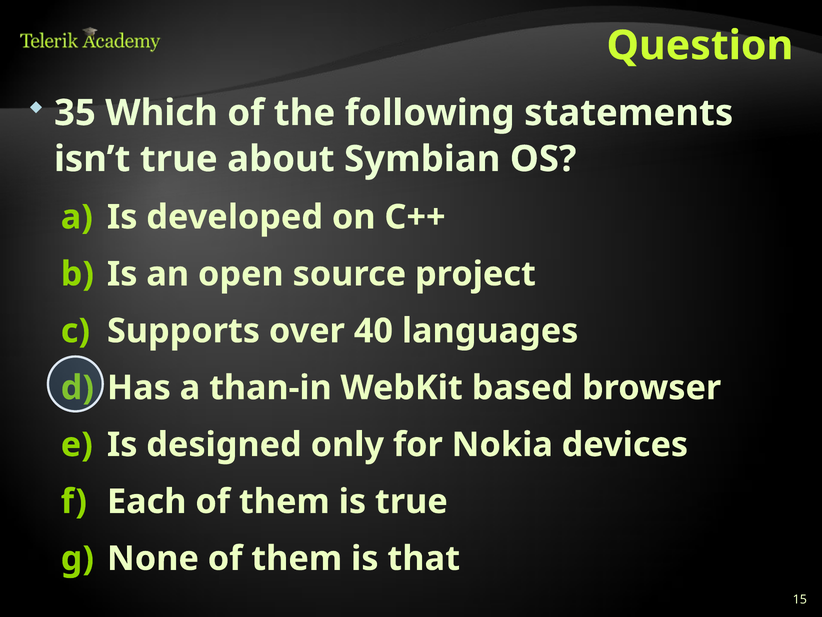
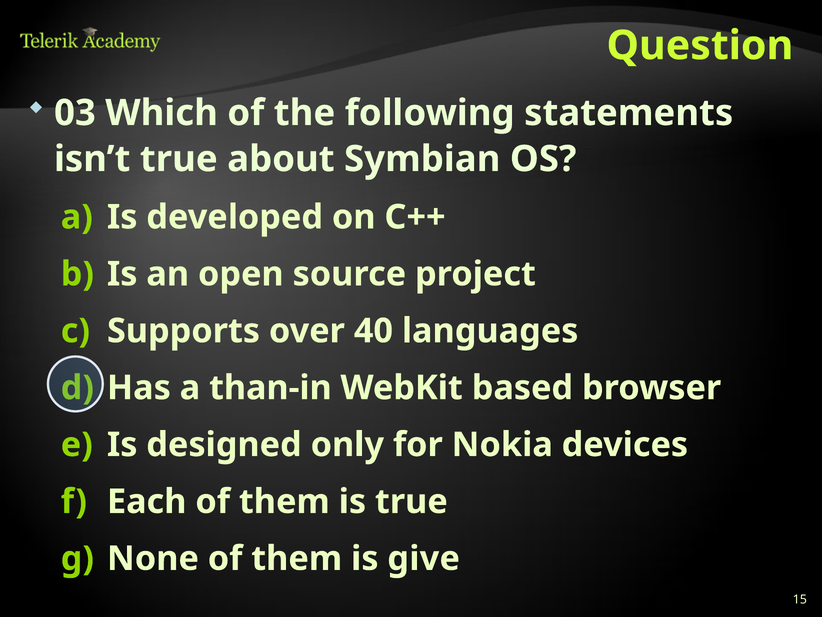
35: 35 -> 03
that: that -> give
